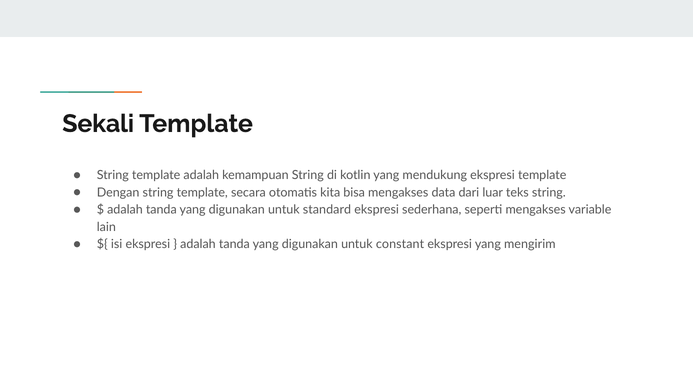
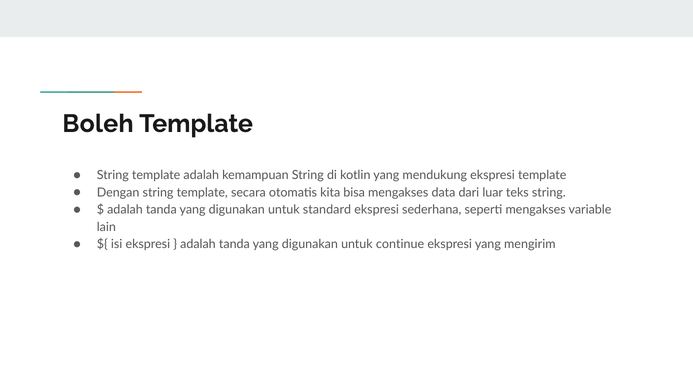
Sekali: Sekali -> Boleh
constant: constant -> continue
